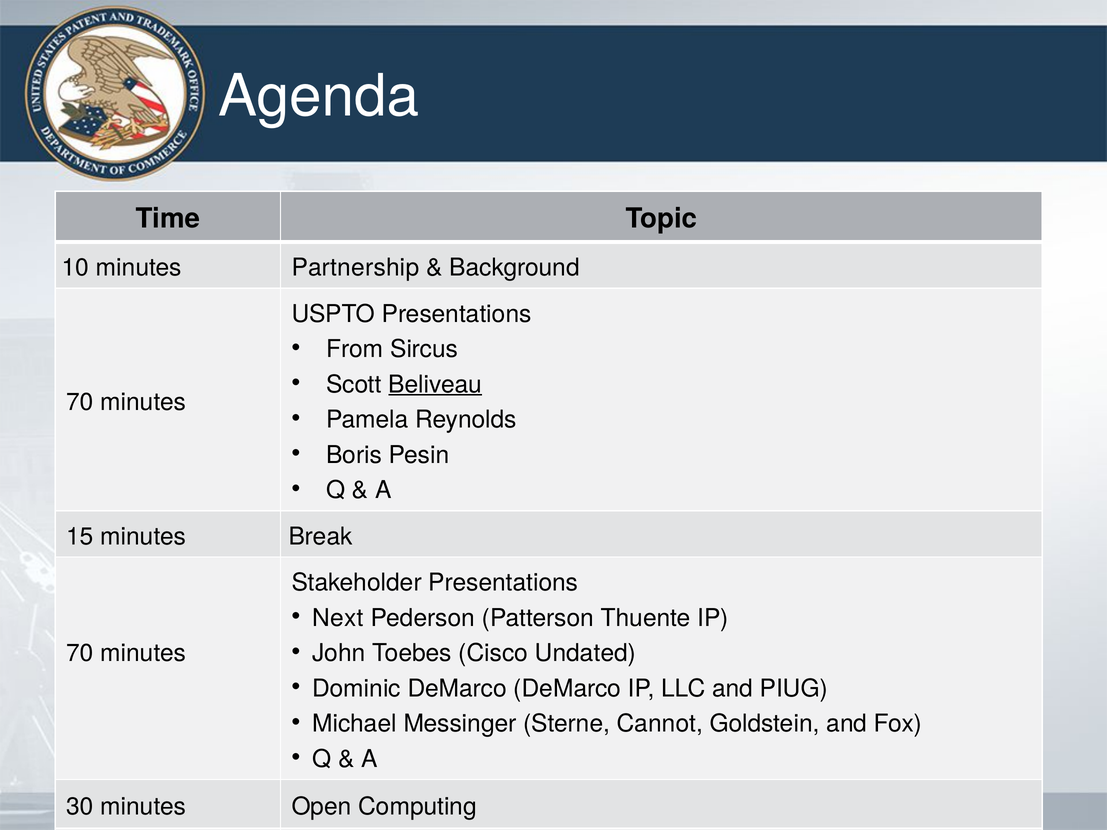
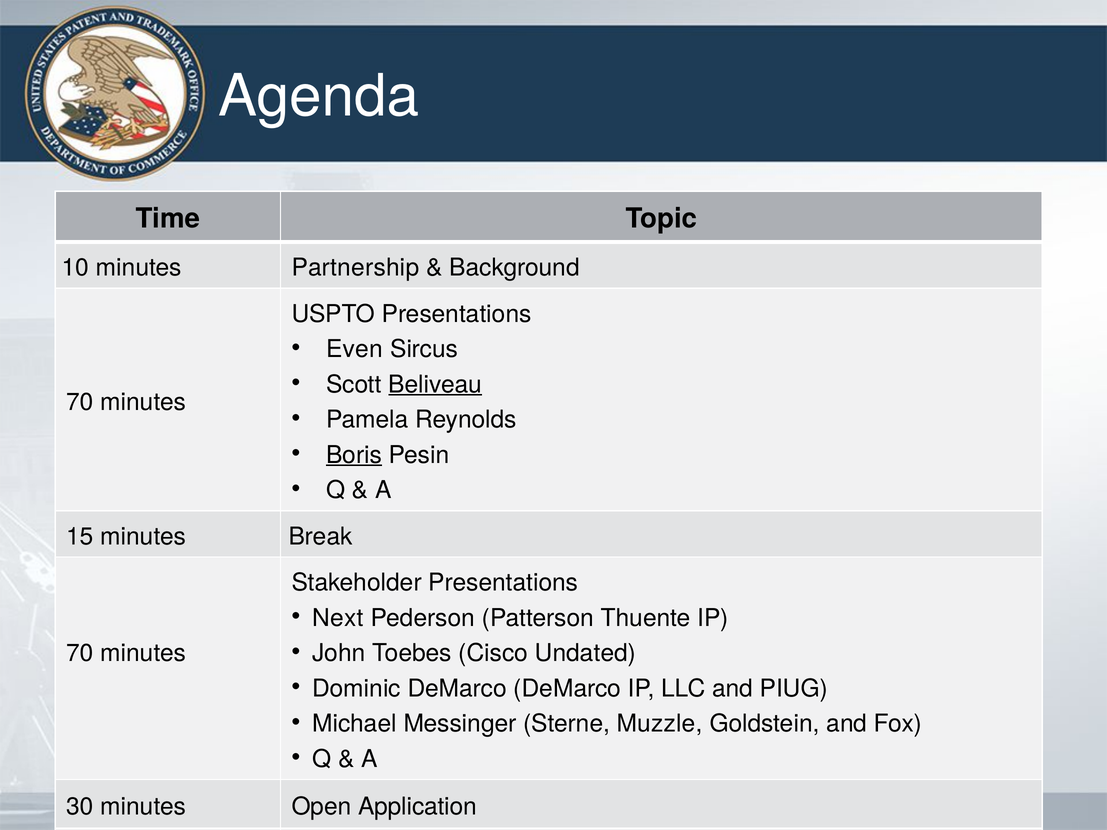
From: From -> Even
Boris underline: none -> present
Cannot: Cannot -> Muzzle
Computing: Computing -> Application
